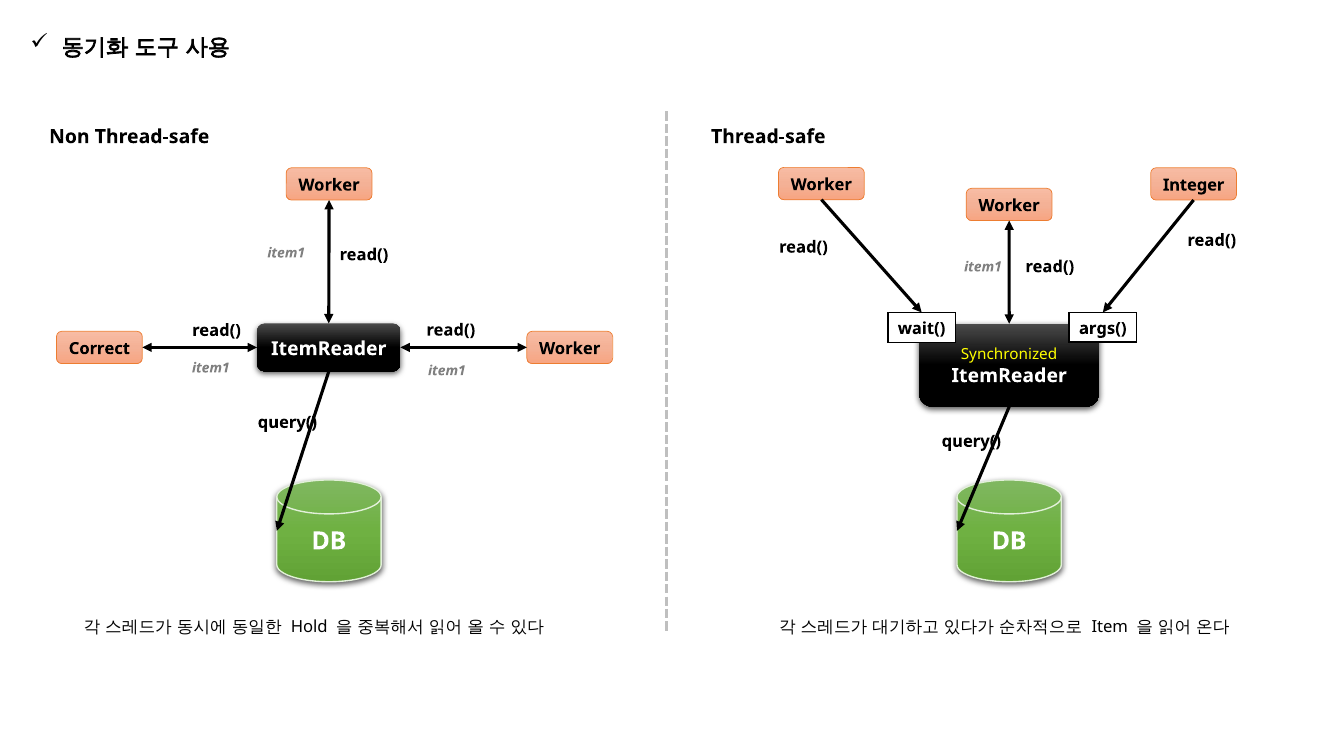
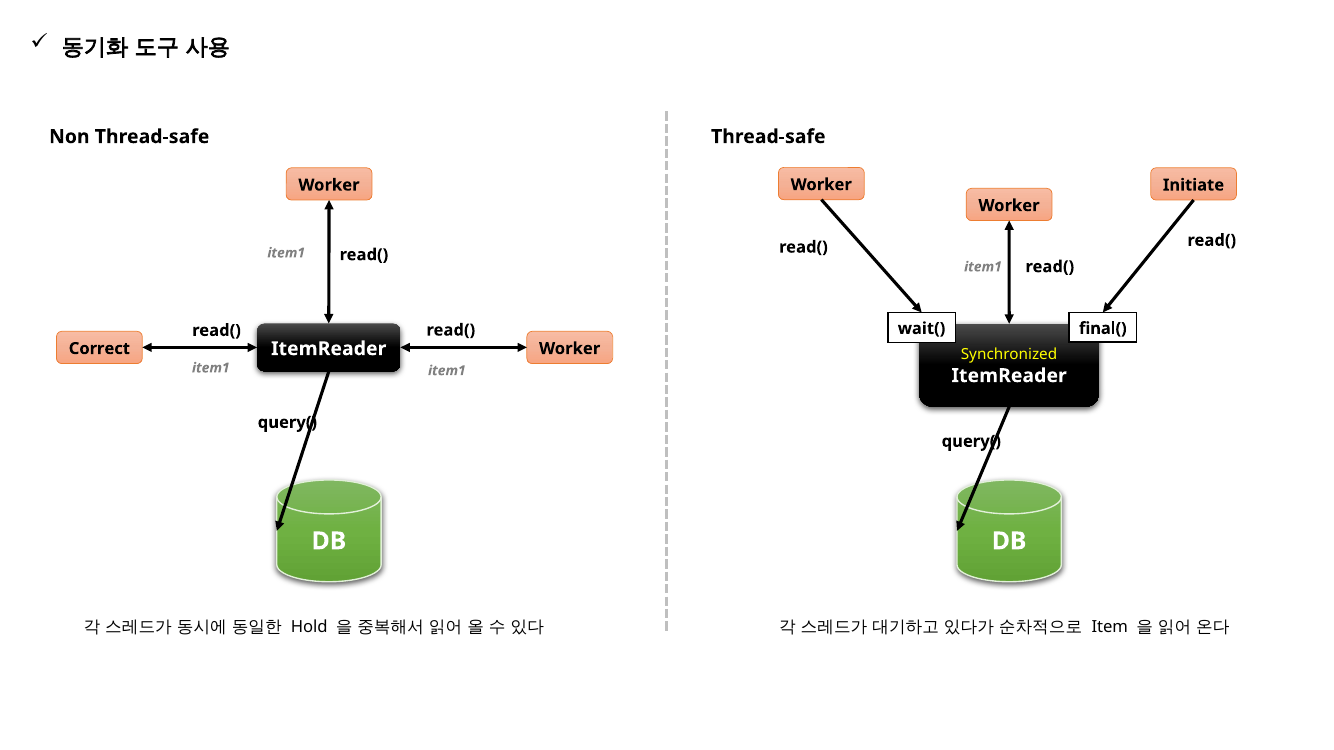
Integer: Integer -> Initiate
args(: args( -> final(
